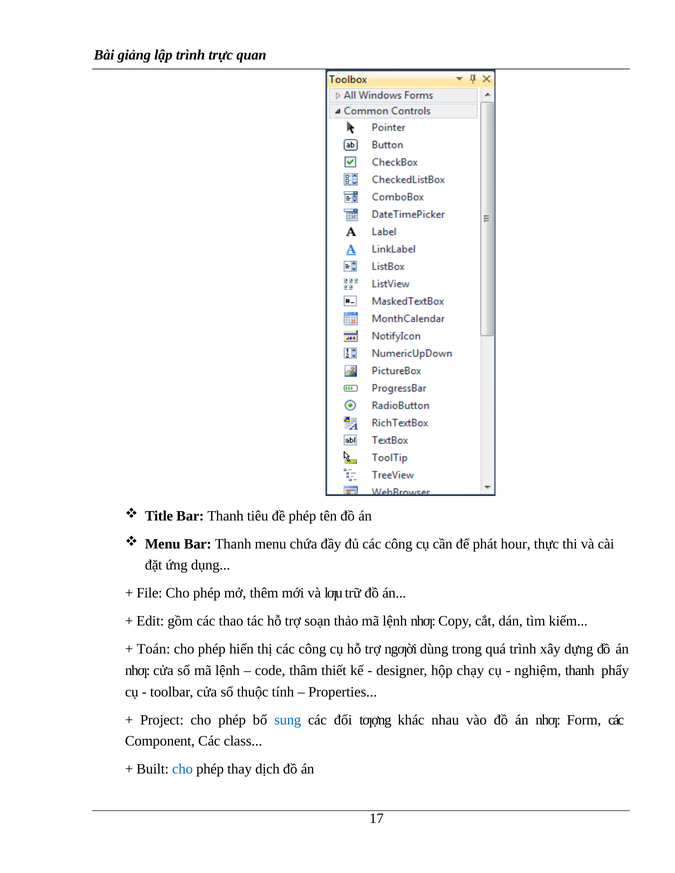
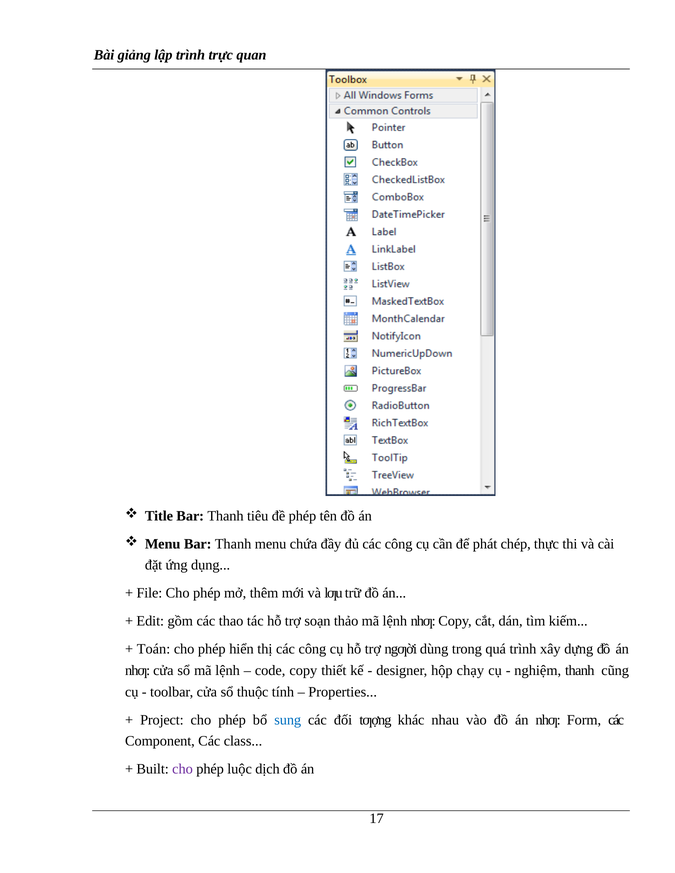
hour: hour -> chép
code thâm: thâm -> copy
phẩy: phẩy -> cũng
cho at (183, 770) colour: blue -> purple
thay: thay -> luộc
